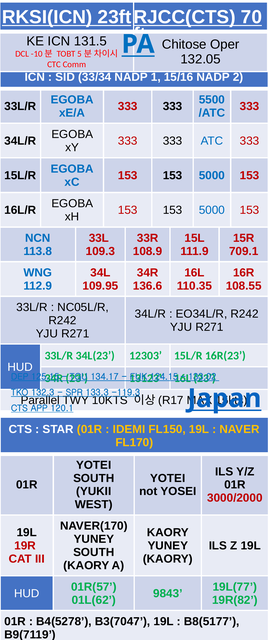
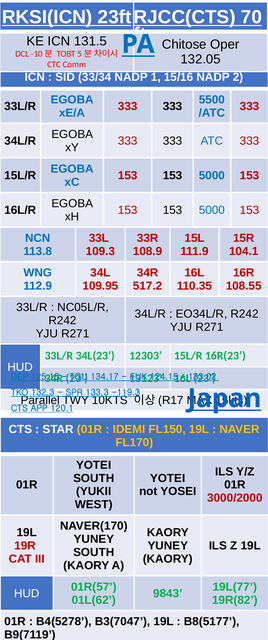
709.1: 709.1 -> 104.1
136.6: 136.6 -> 517.2
